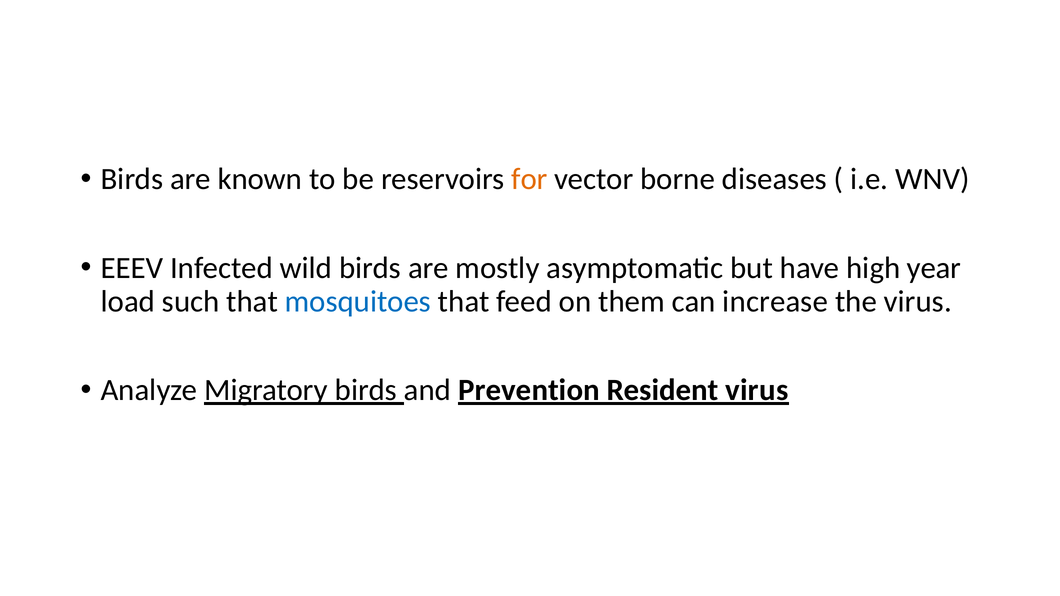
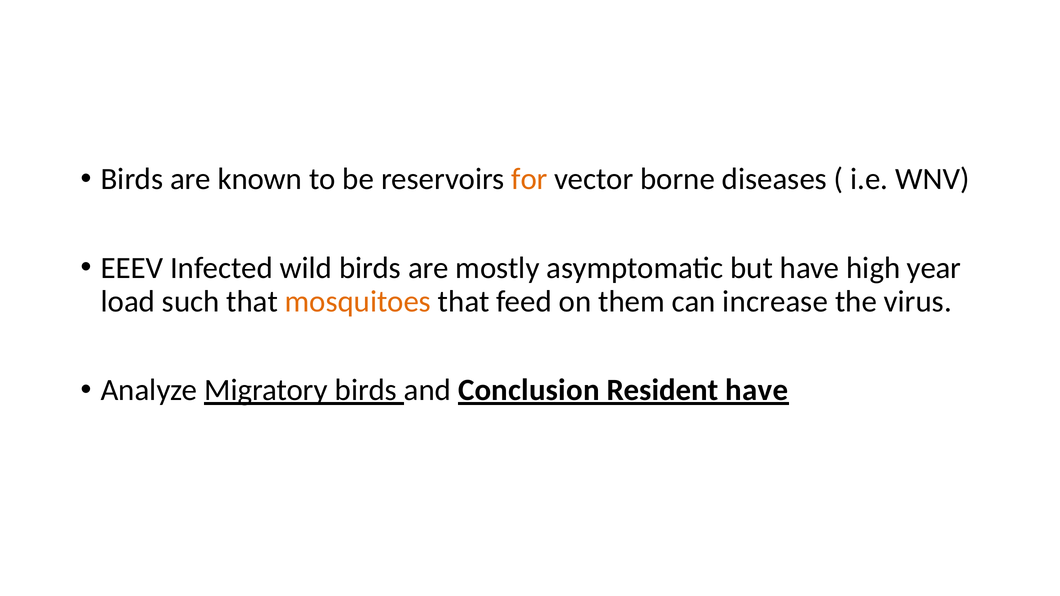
mosquitoes colour: blue -> orange
Prevention: Prevention -> Conclusion
Resident virus: virus -> have
